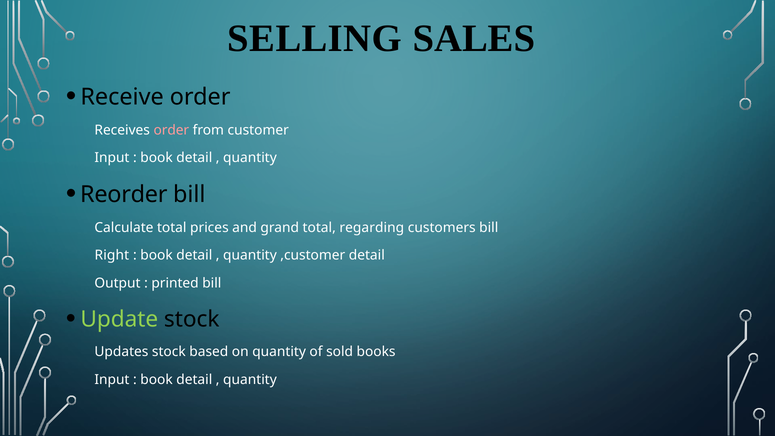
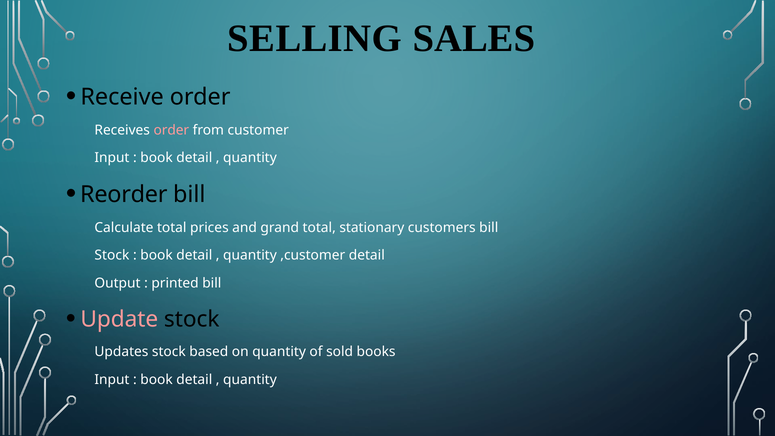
regarding: regarding -> stationary
Right at (112, 255): Right -> Stock
Update colour: light green -> pink
